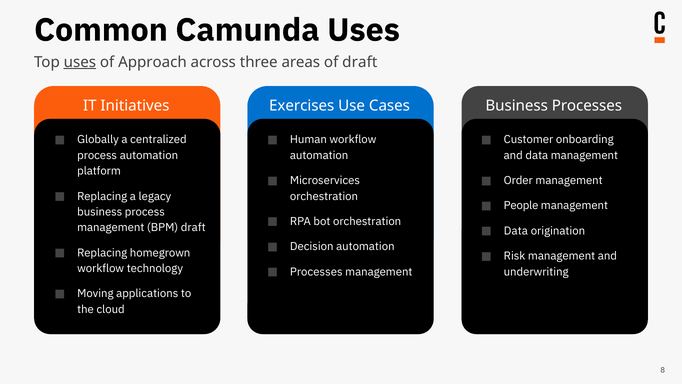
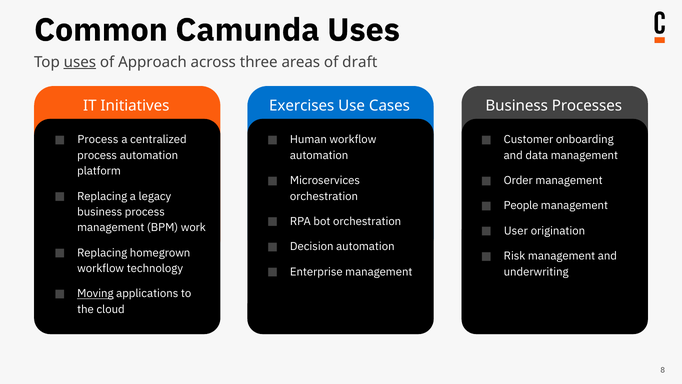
Globally at (98, 140): Globally -> Process
BPM draft: draft -> work
Data at (516, 231): Data -> User
Processes at (316, 272): Processes -> Enterprise
Moving underline: none -> present
